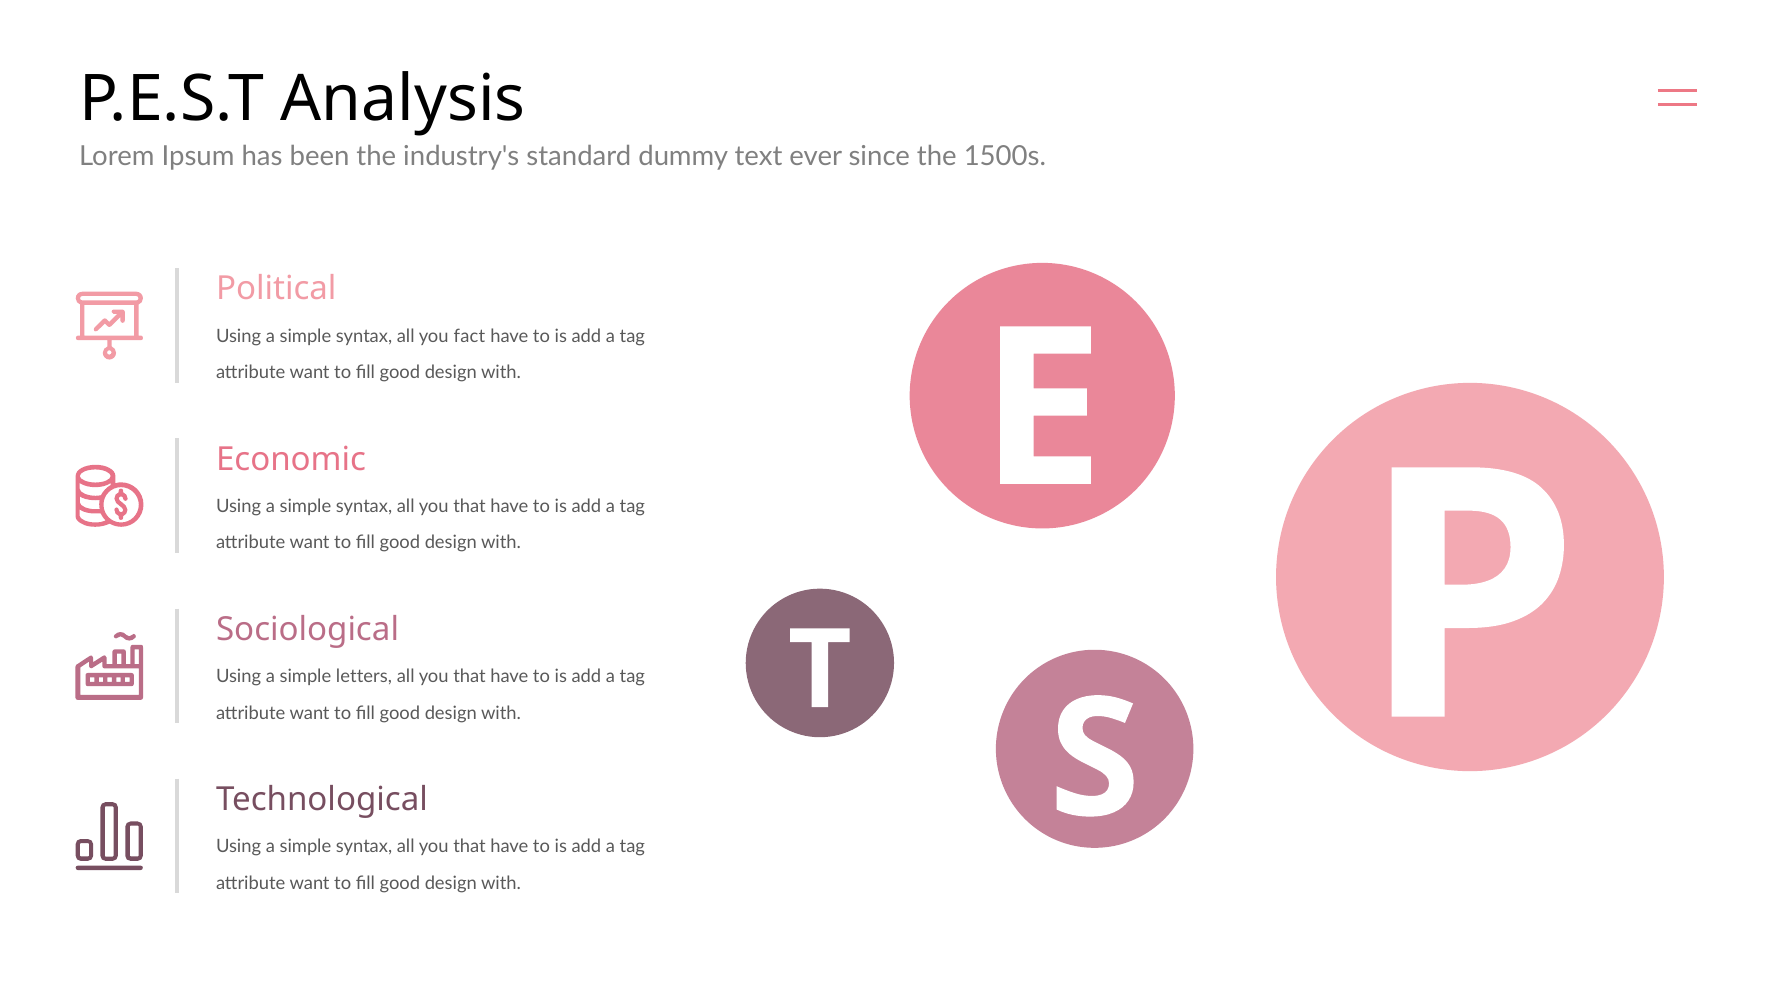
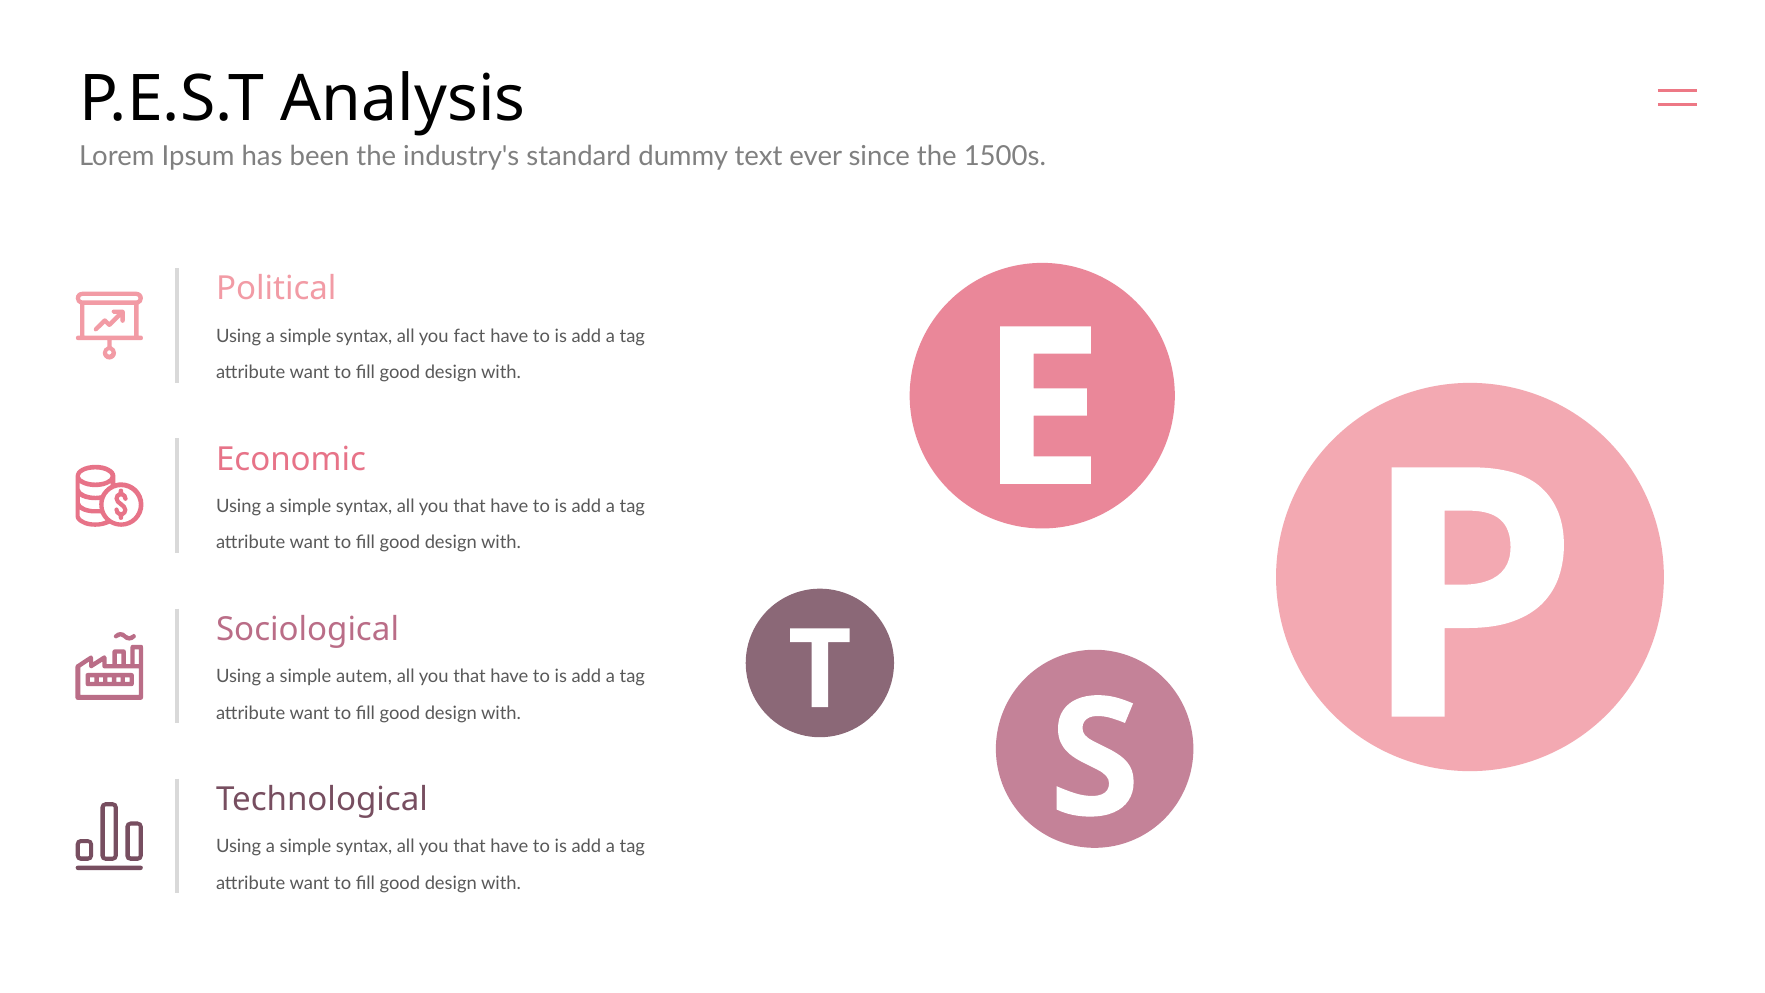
letters: letters -> autem
